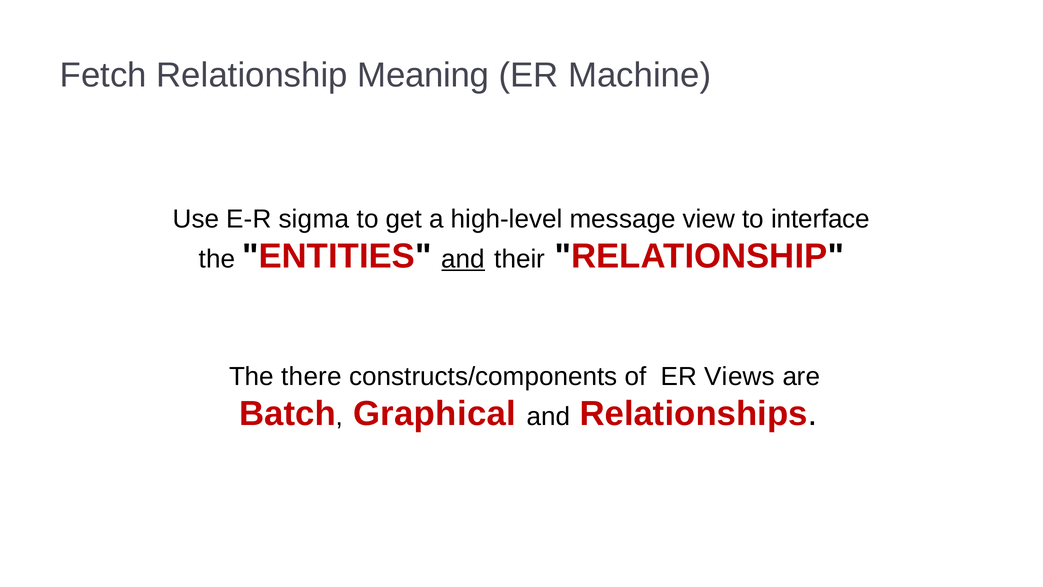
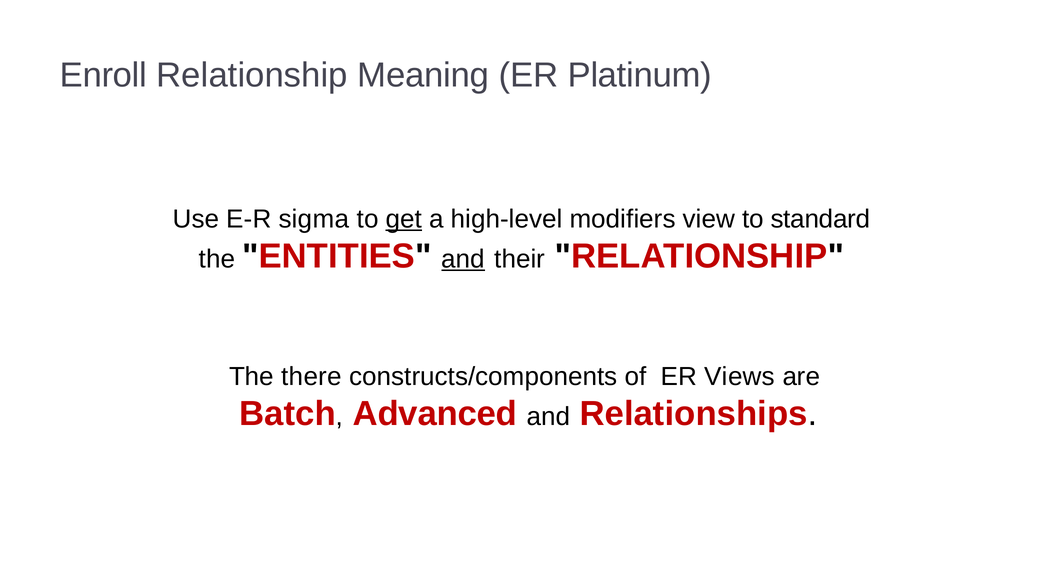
Fetch: Fetch -> Enroll
Machine: Machine -> Platinum
get underline: none -> present
message: message -> modifiers
interface: interface -> standard
Graphical: Graphical -> Advanced
